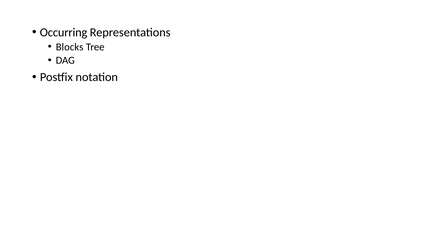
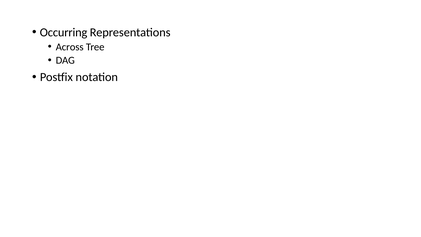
Blocks: Blocks -> Across
